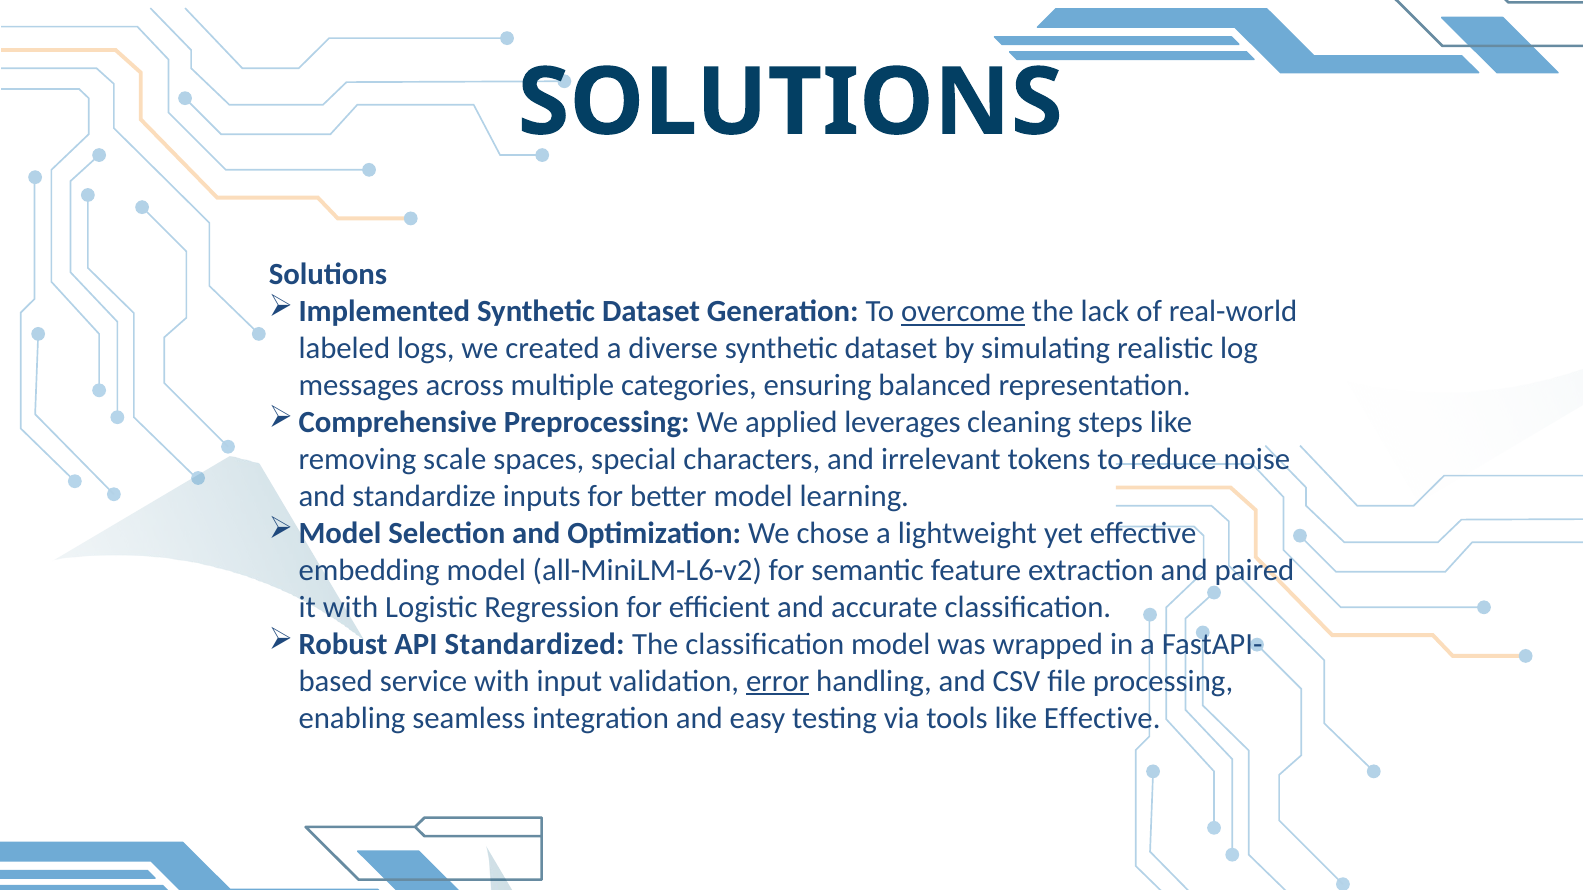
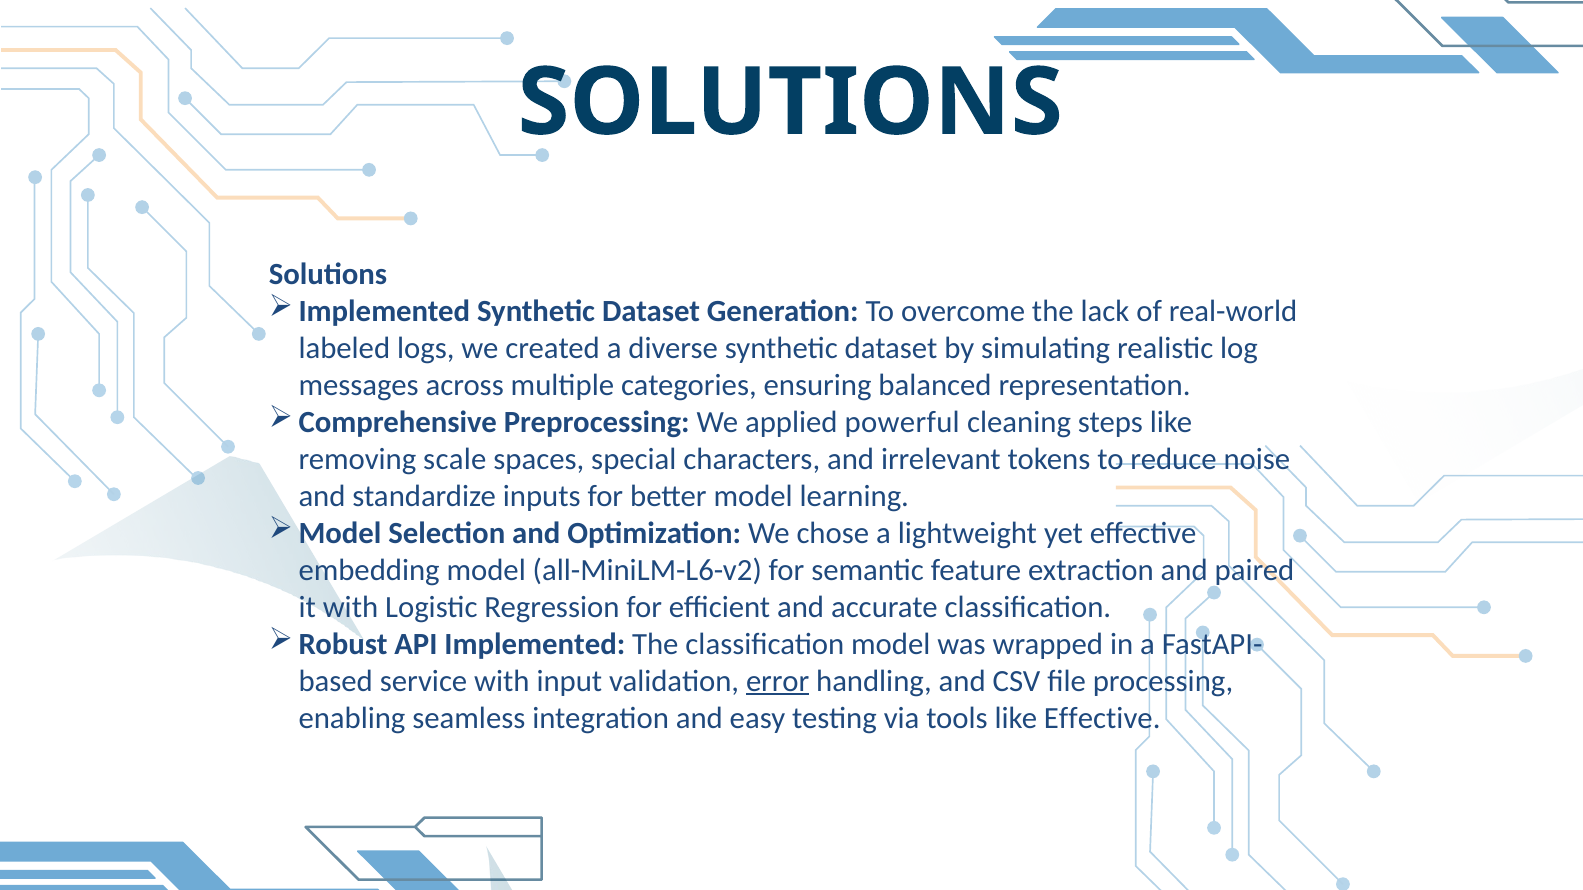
overcome underline: present -> none
leverages: leverages -> powerful
API Standardized: Standardized -> Implemented
